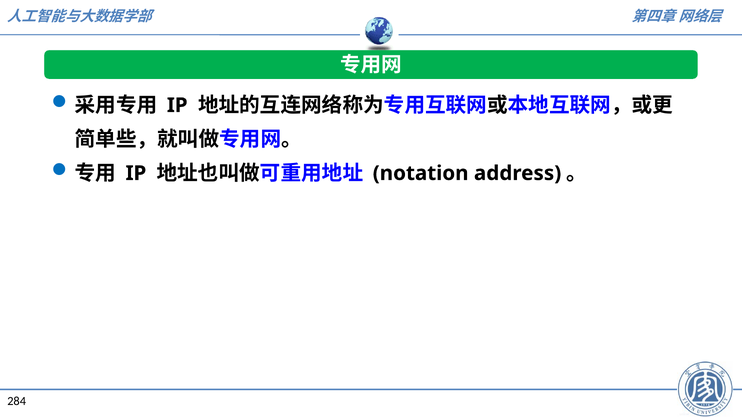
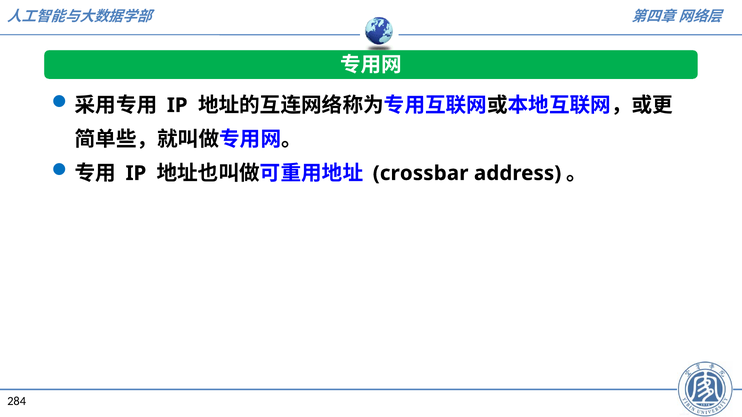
notation: notation -> crossbar
